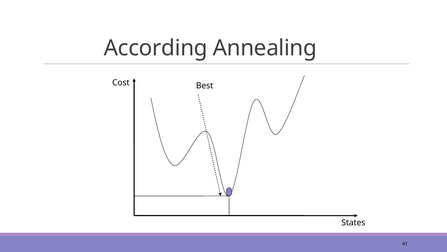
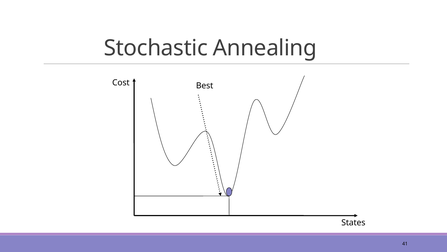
According: According -> Stochastic
